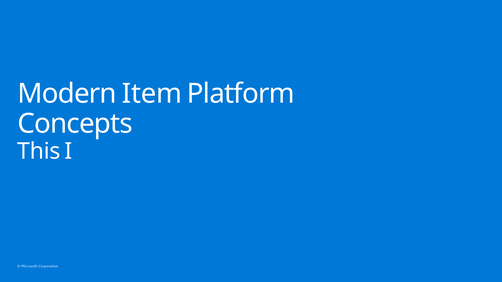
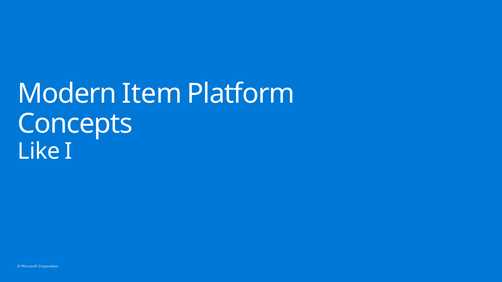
This: This -> Like
